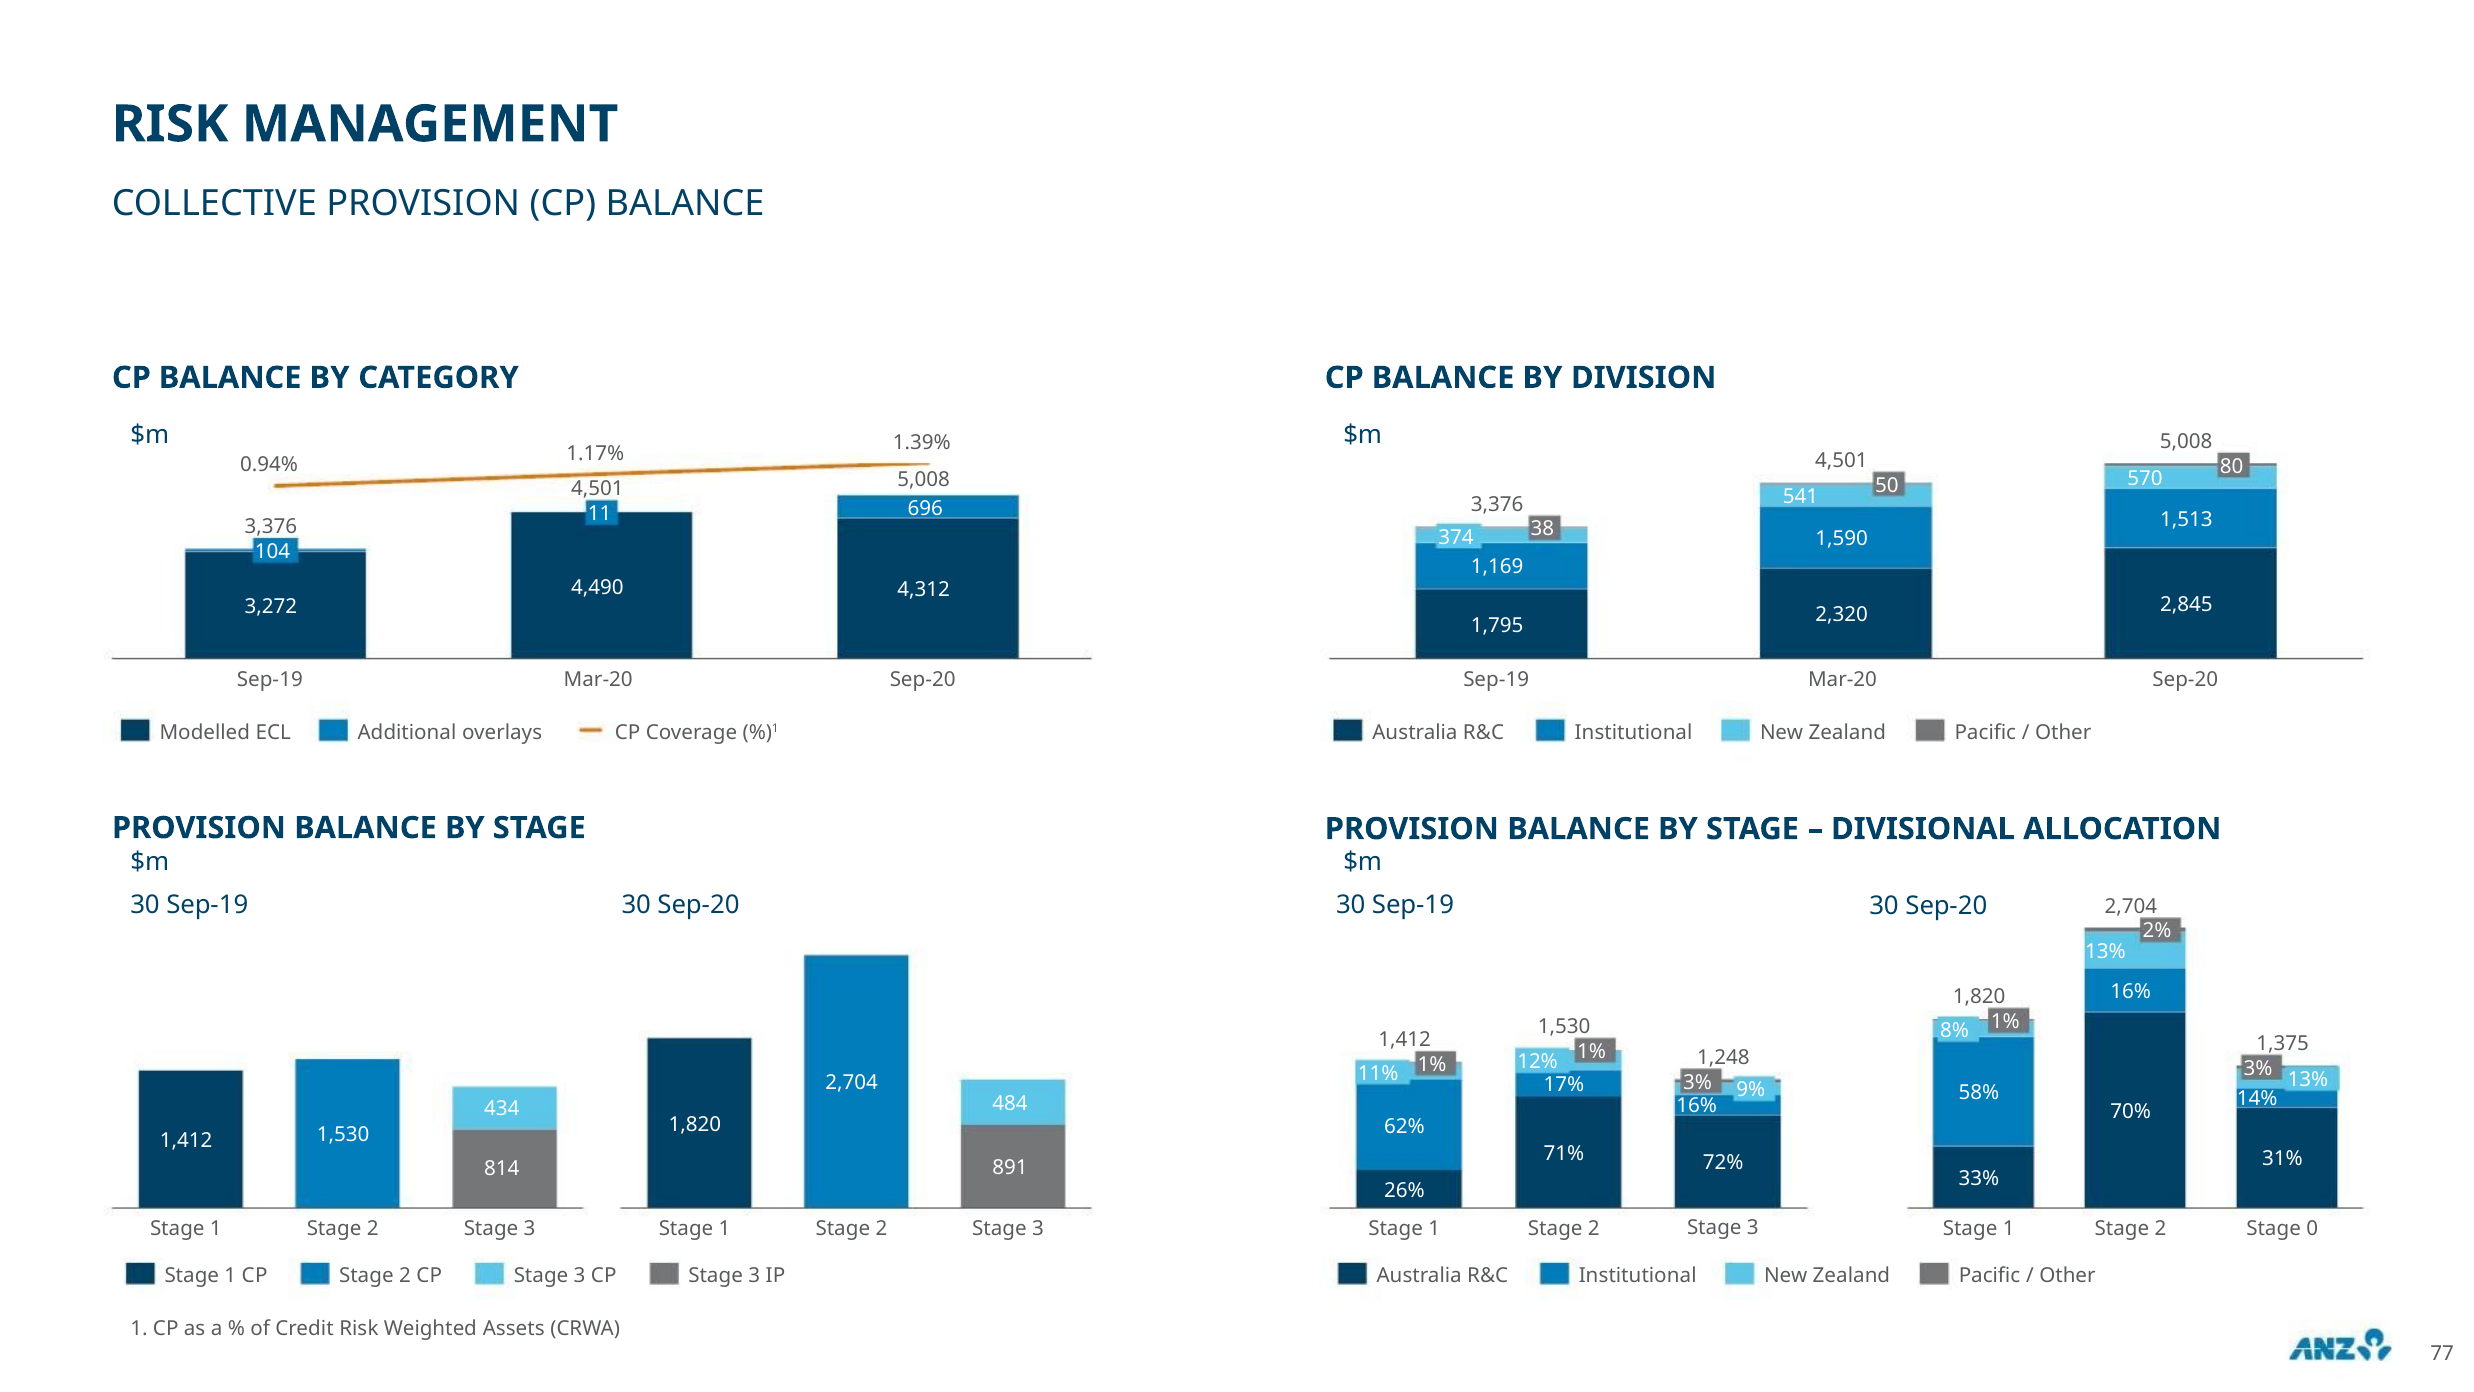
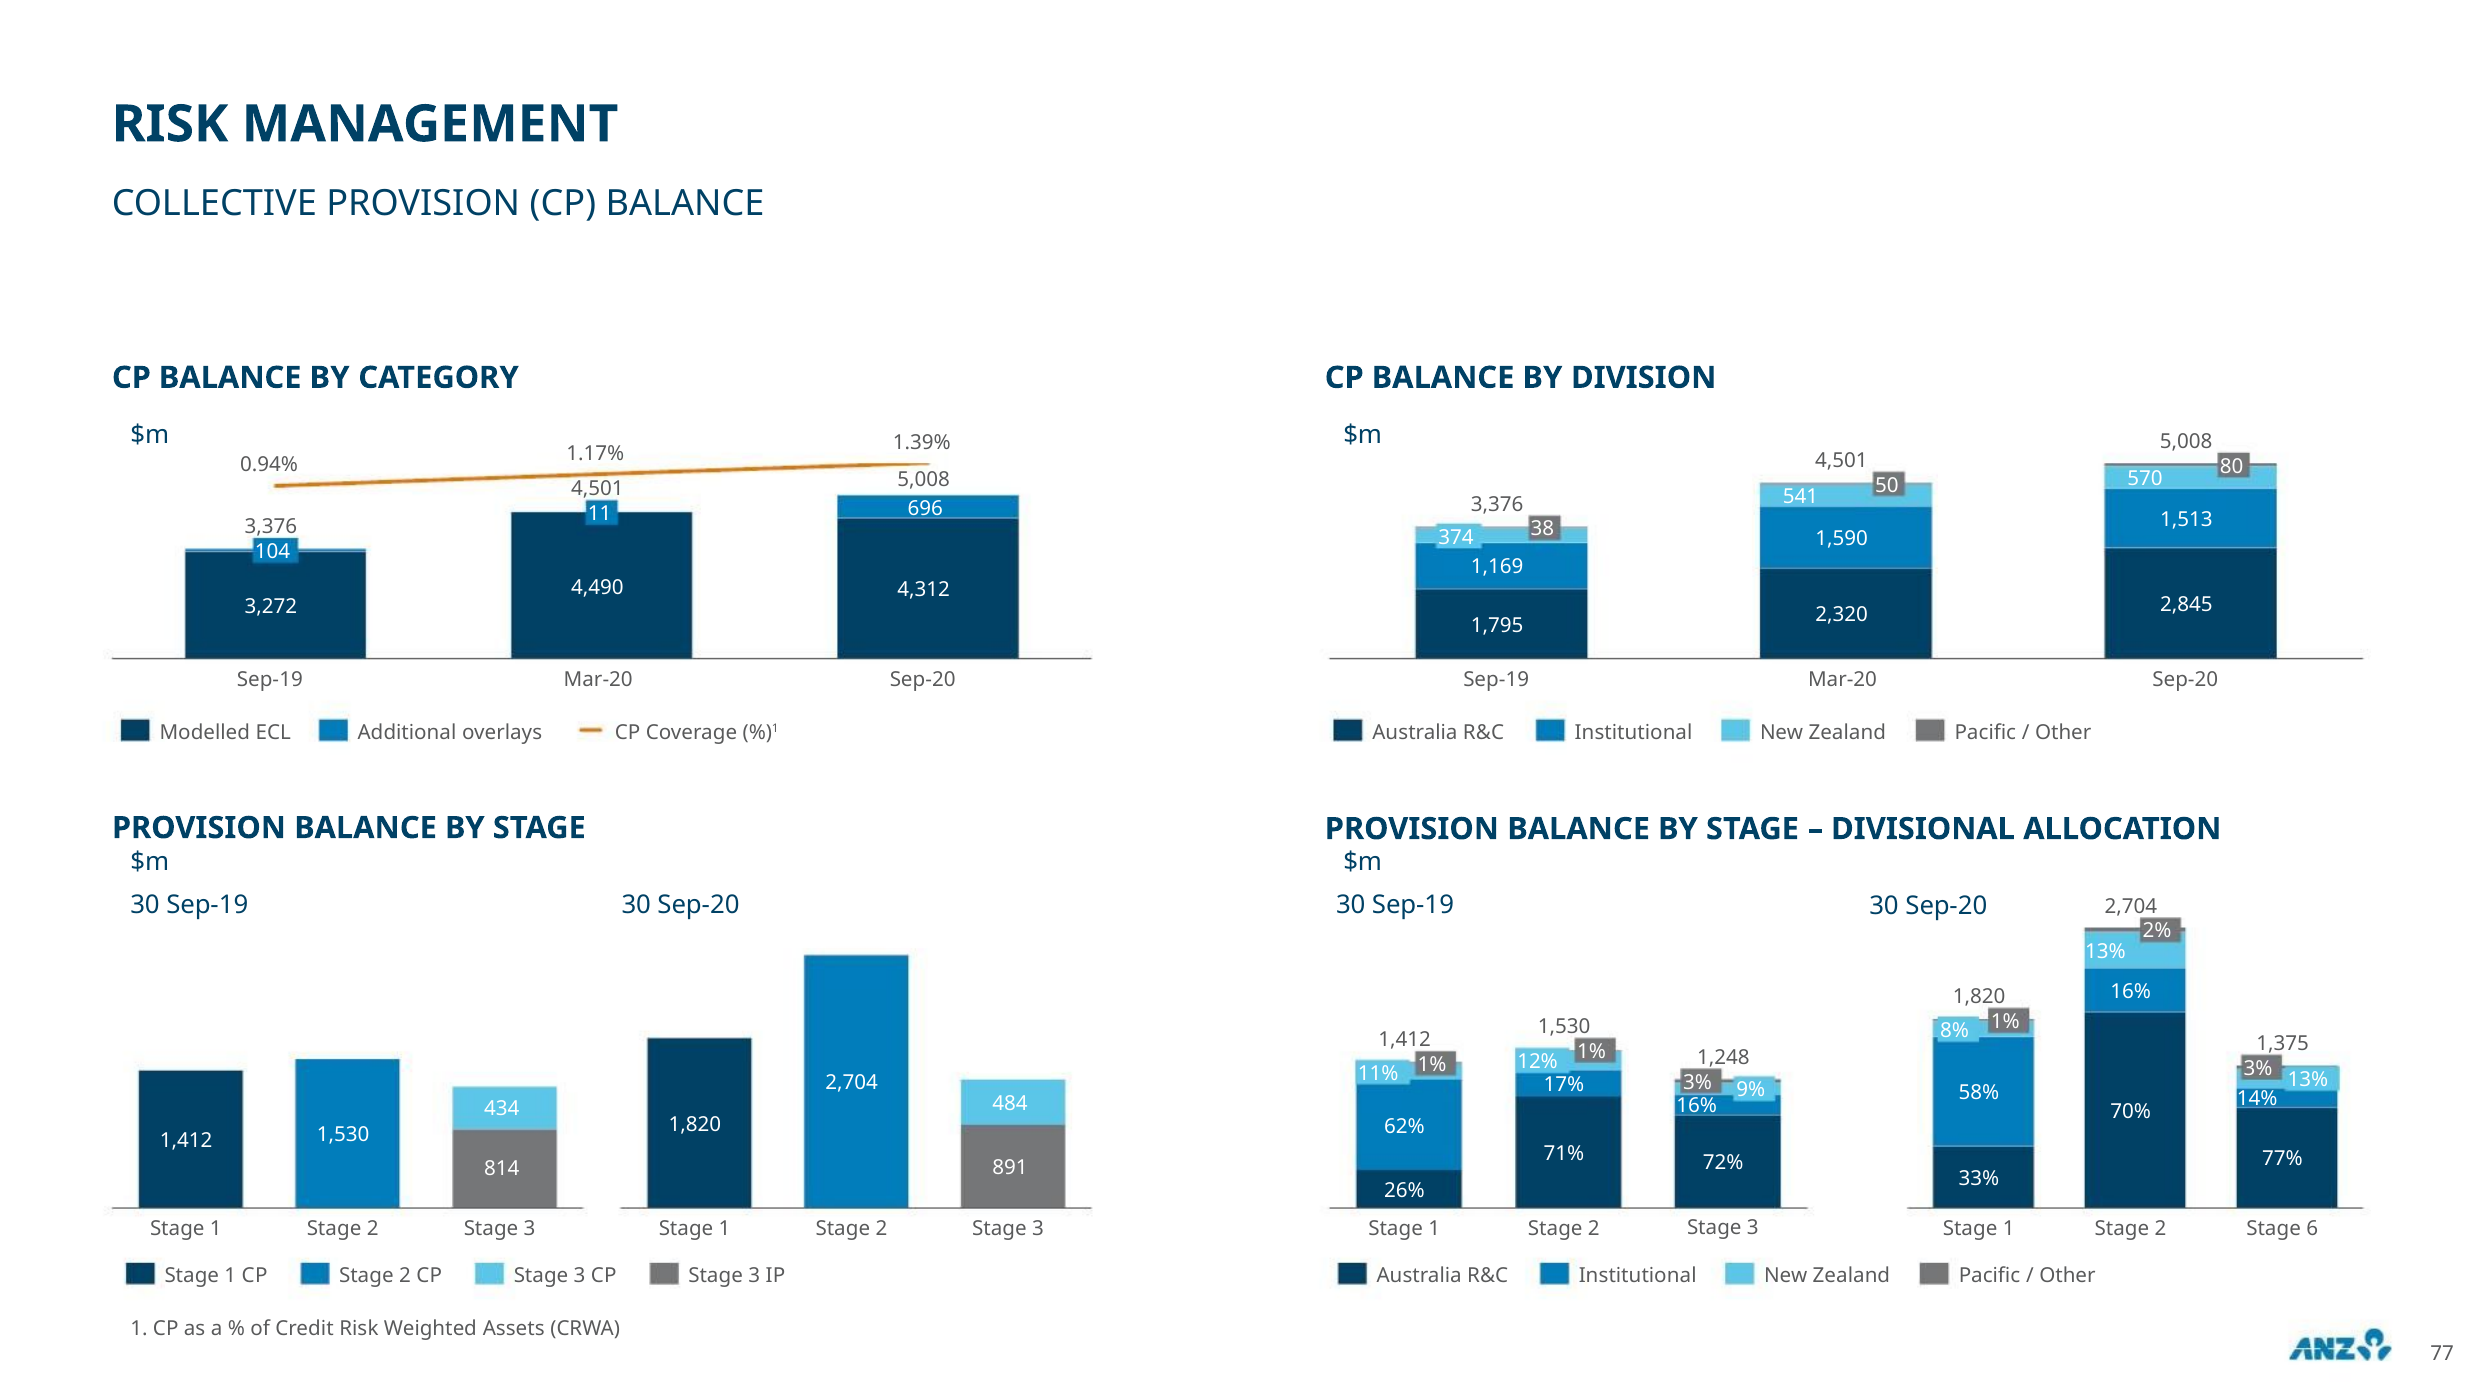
31%: 31% -> 77%
0: 0 -> 6
